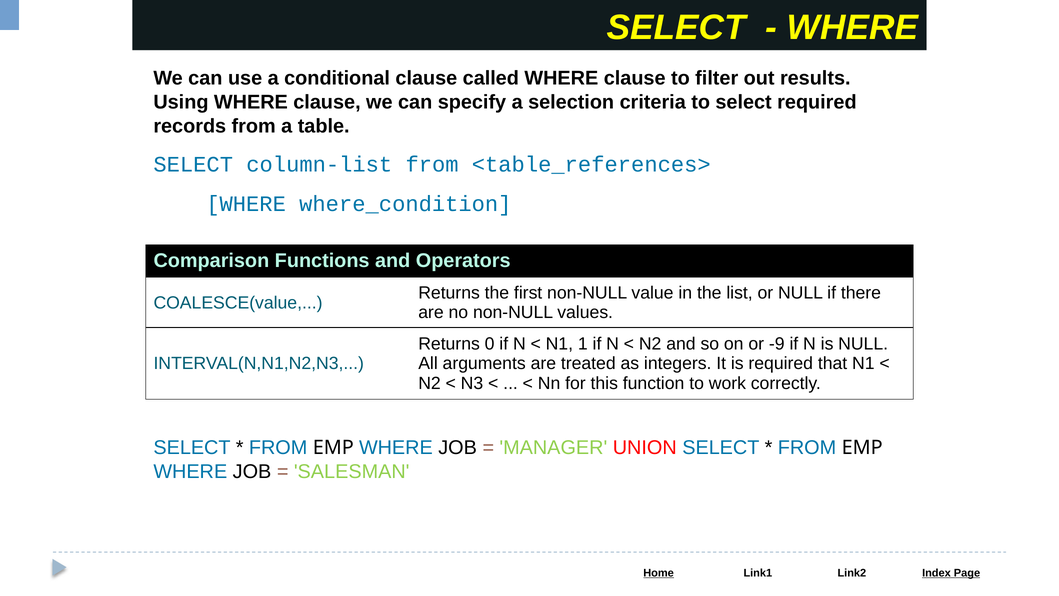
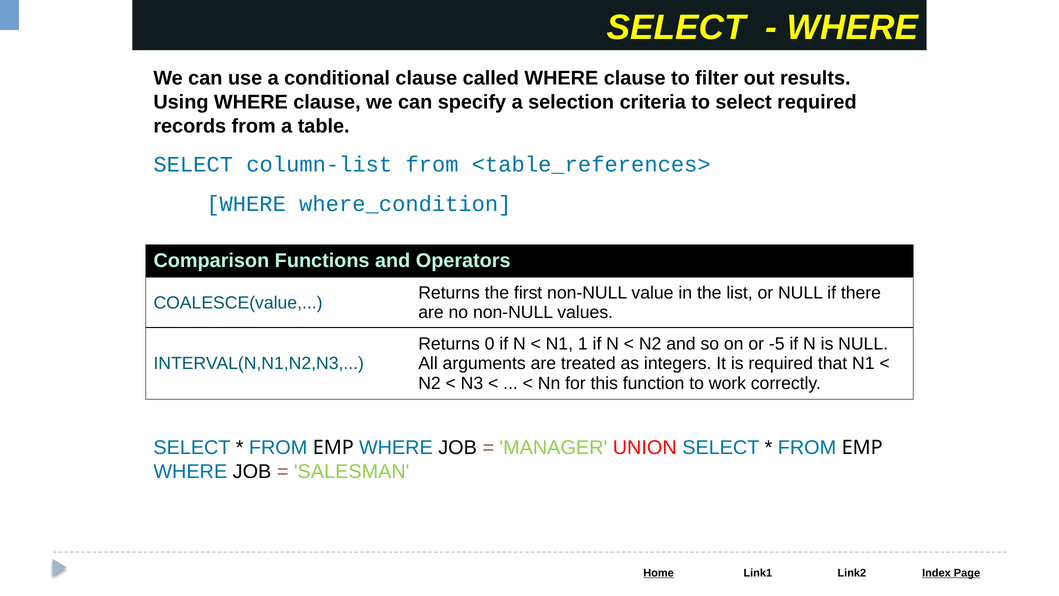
-9: -9 -> -5
